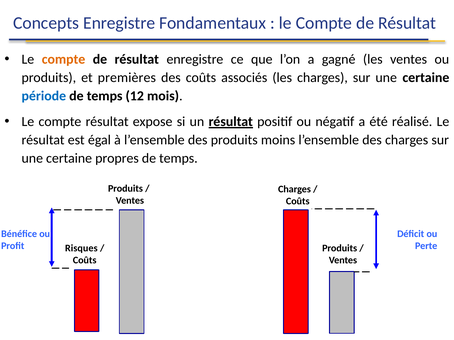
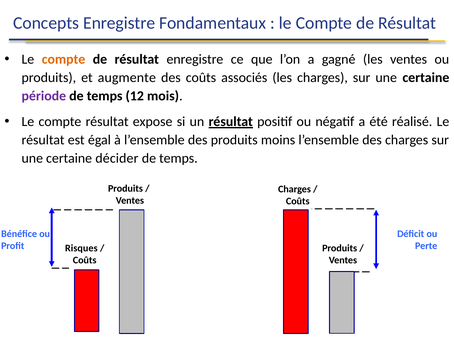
premières: premières -> augmente
période colour: blue -> purple
propres: propres -> décider
